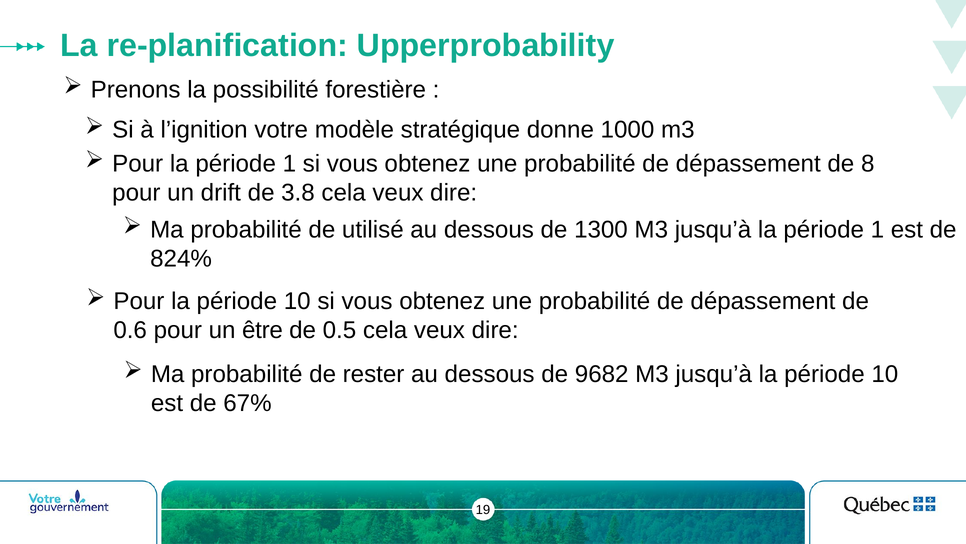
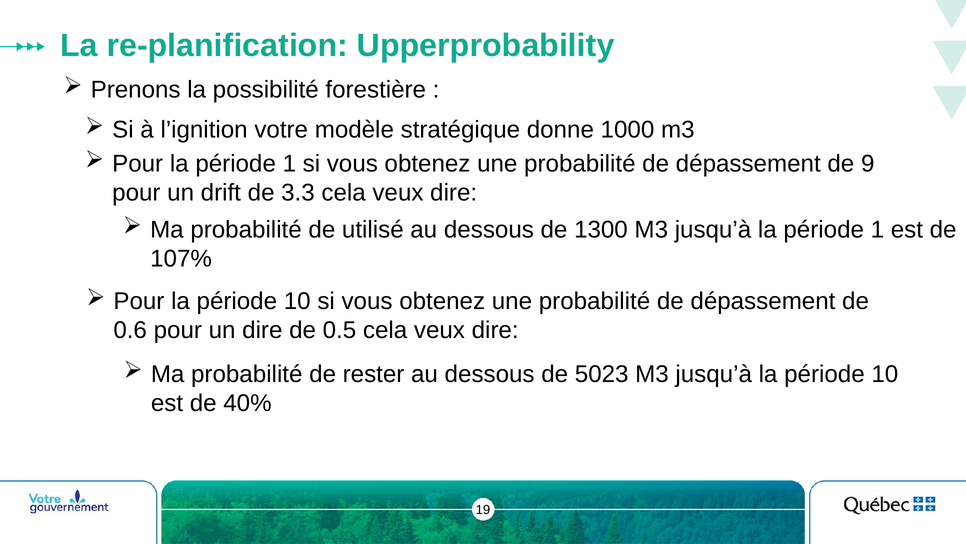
8: 8 -> 9
3.8: 3.8 -> 3.3
824%: 824% -> 107%
un être: être -> dire
9682: 9682 -> 5023
67%: 67% -> 40%
